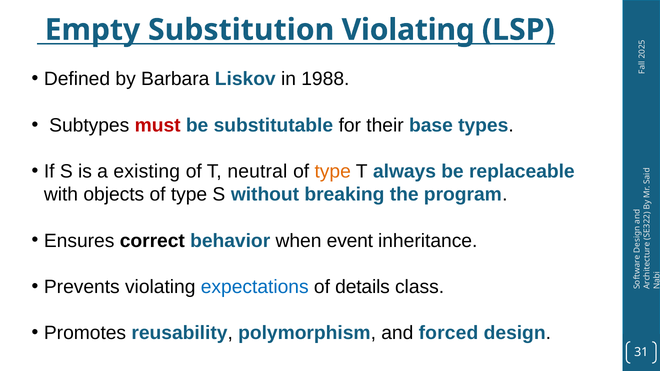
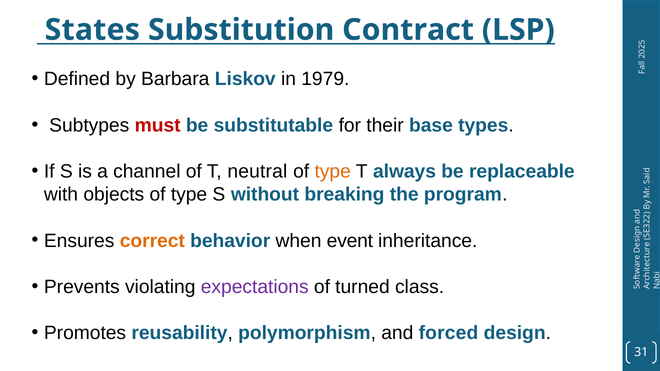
Empty: Empty -> States
Substitution Violating: Violating -> Contract
1988: 1988 -> 1979
existing: existing -> channel
correct colour: black -> orange
expectations colour: blue -> purple
details: details -> turned
